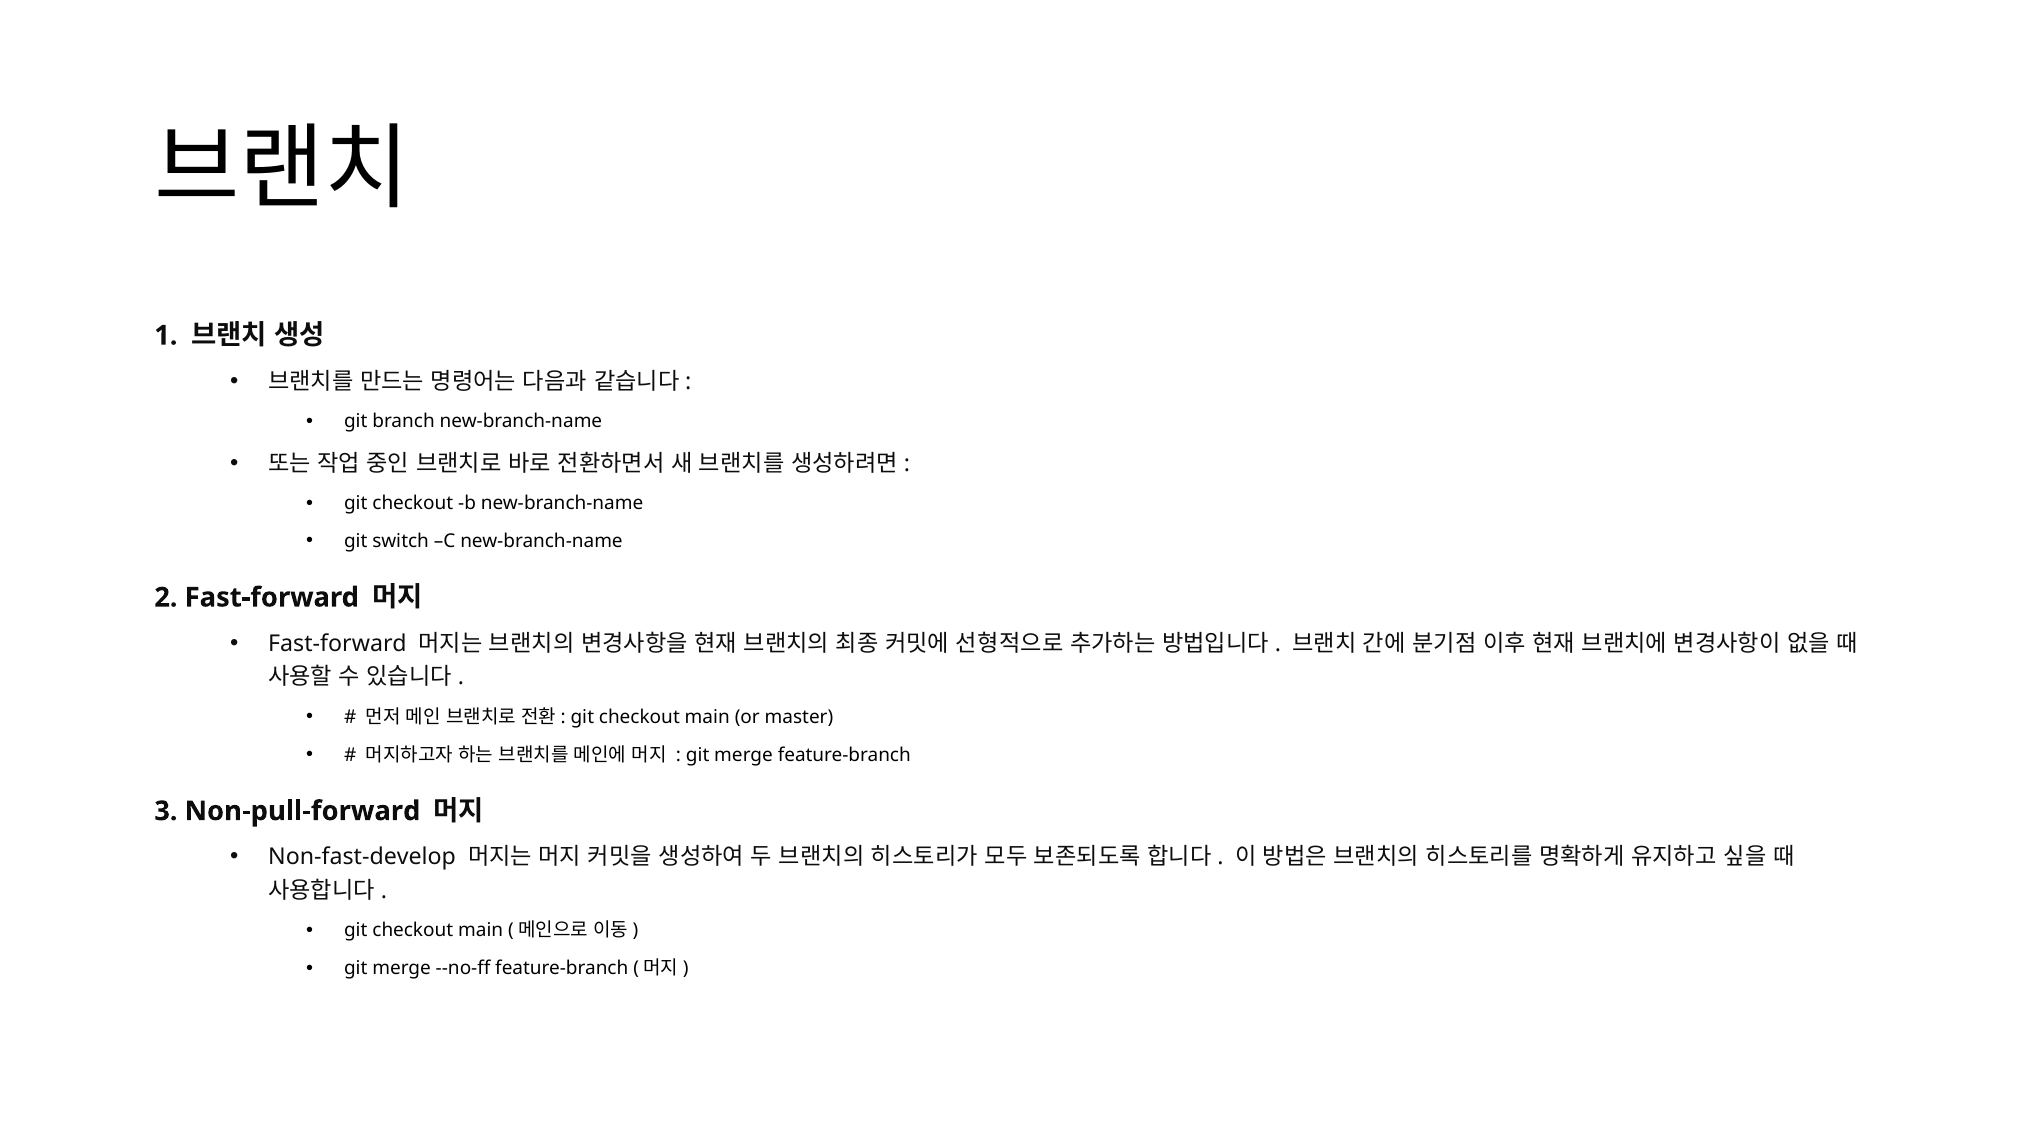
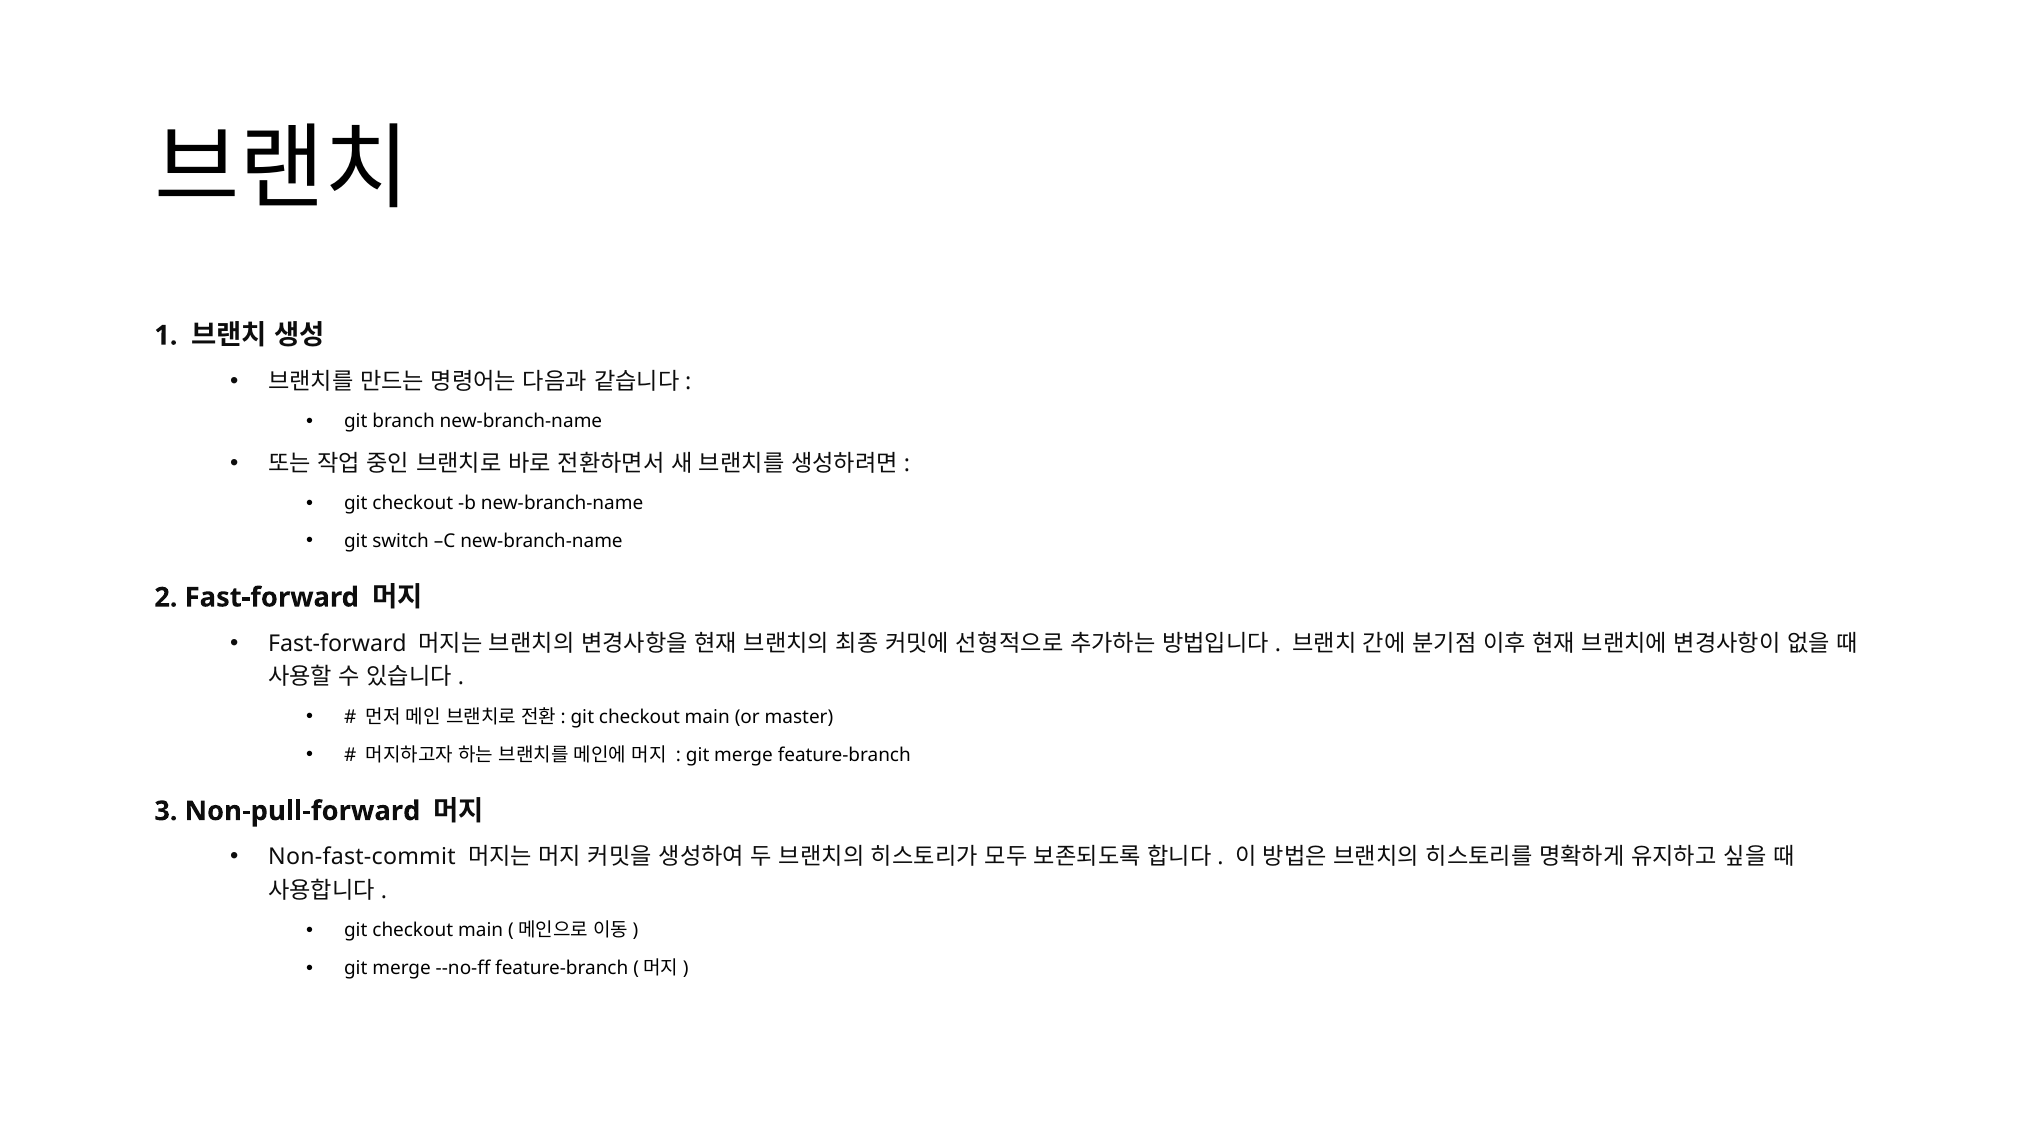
Non-fast-develop: Non-fast-develop -> Non-fast-commit
